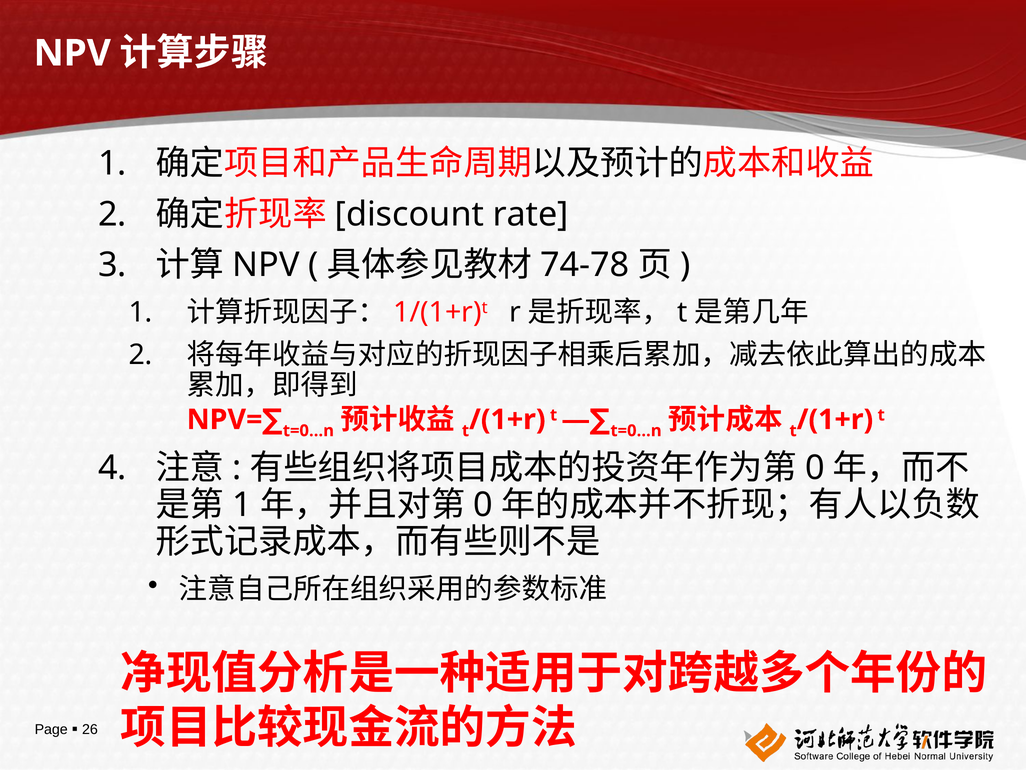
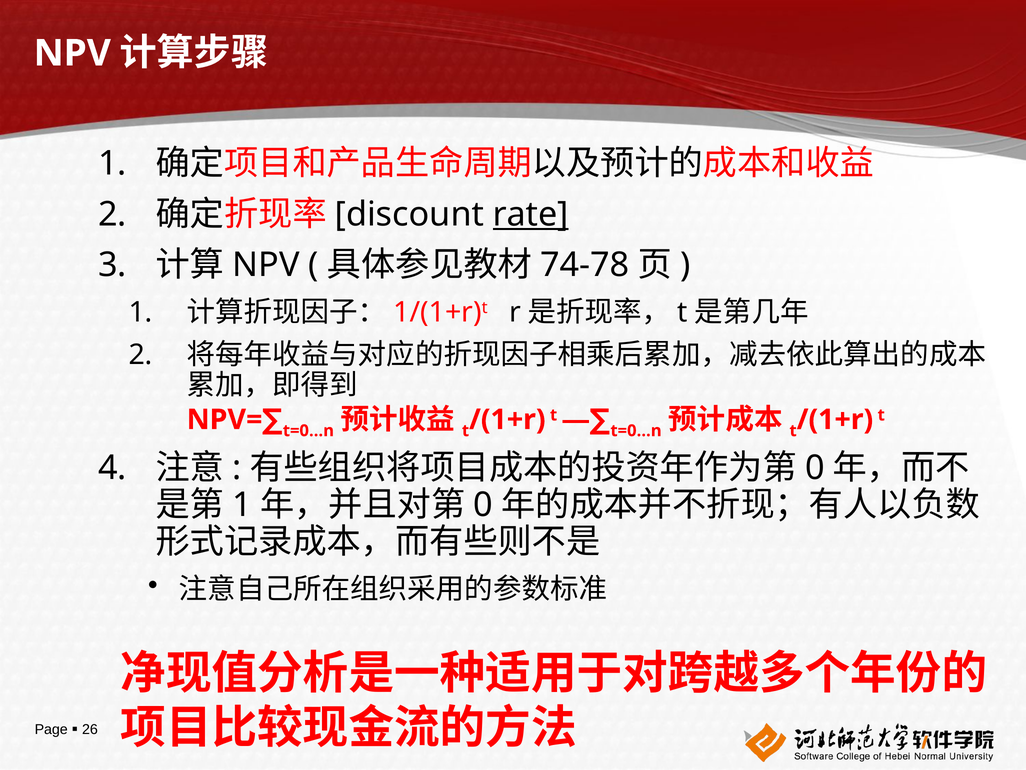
rate underline: none -> present
